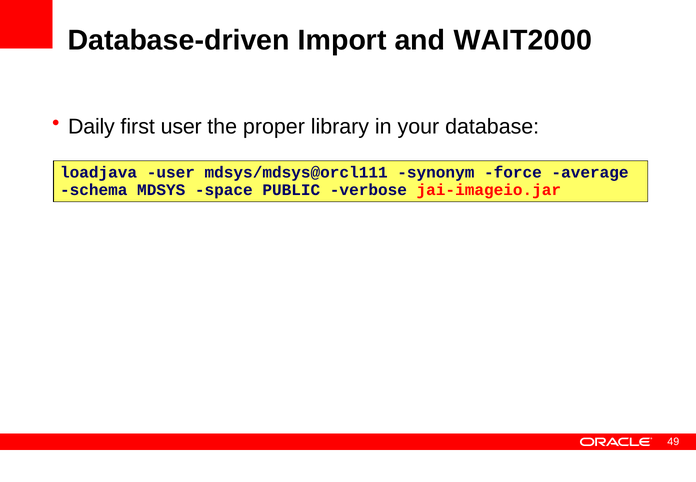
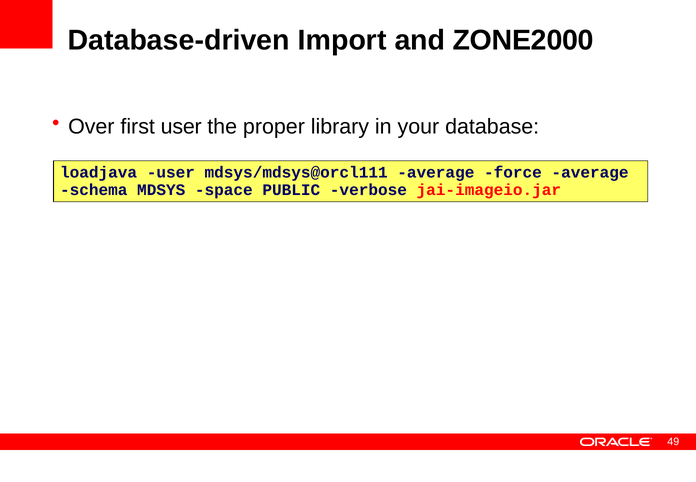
WAIT2000: WAIT2000 -> ZONE2000
Daily: Daily -> Over
mdsys/mdsys@orcl111 synonym: synonym -> average
